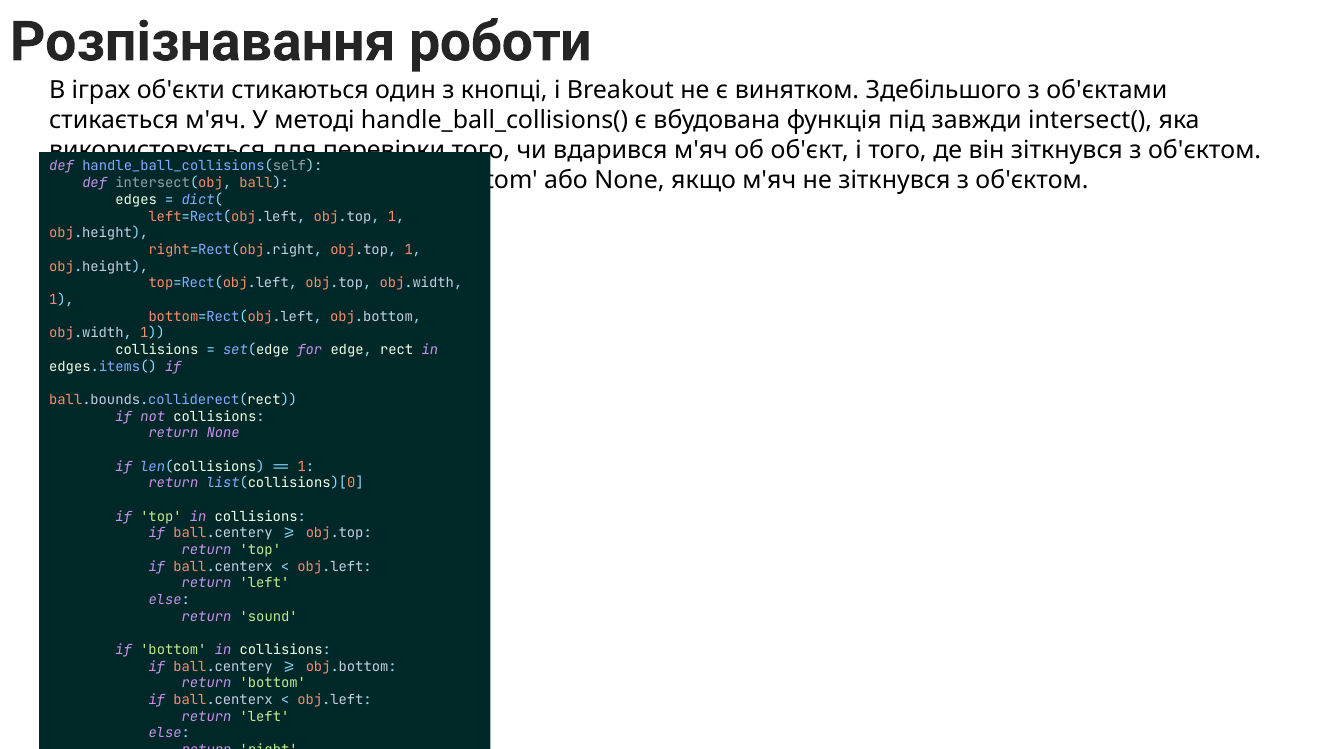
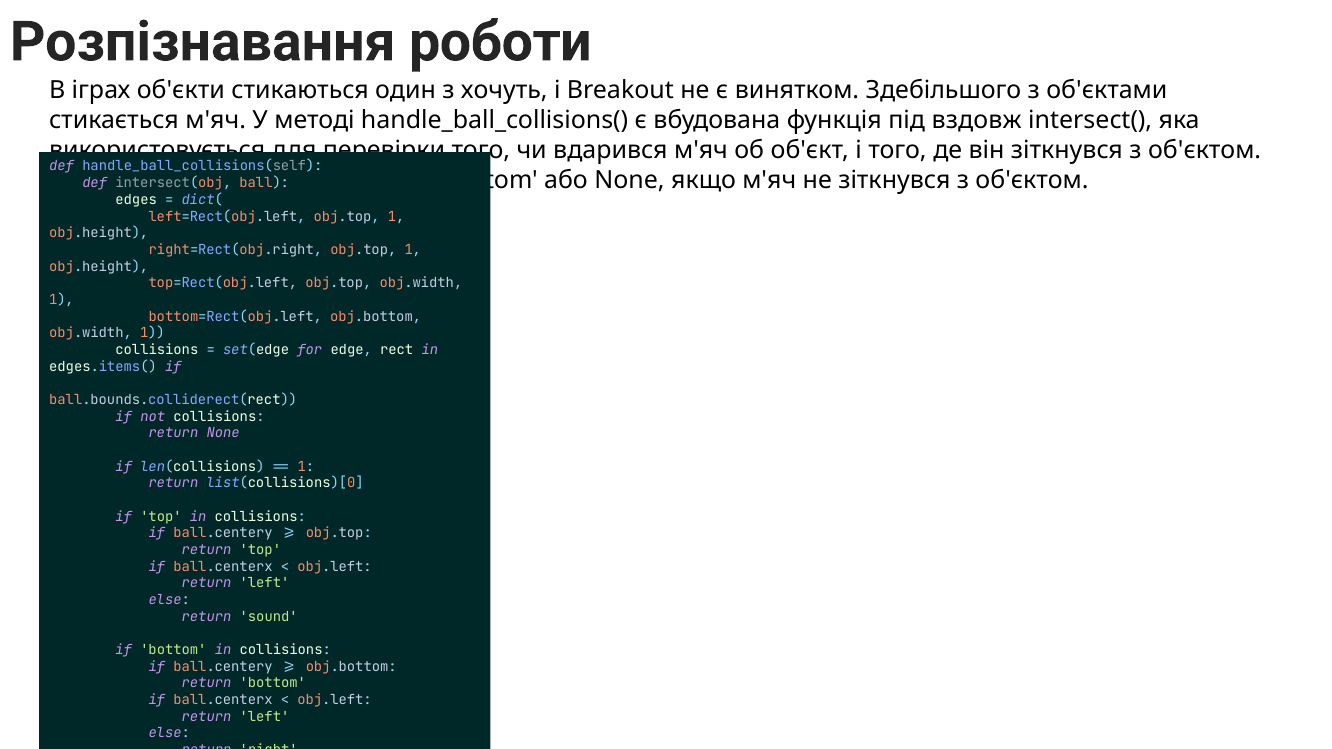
кнопці: кнопці -> хочуть
завжди: завжди -> вздовж
